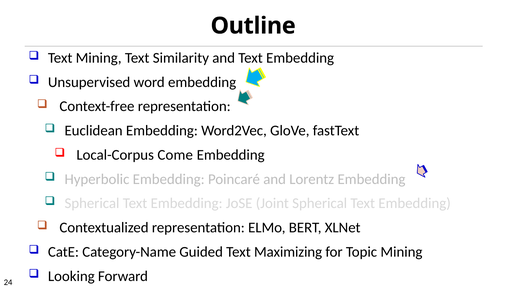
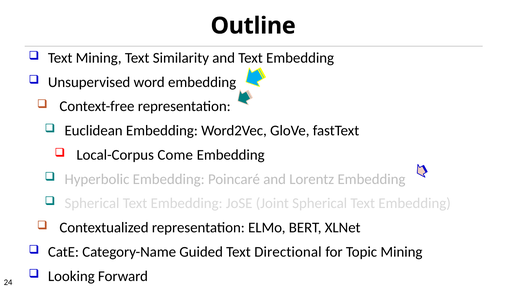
Maximizing: Maximizing -> Directional
